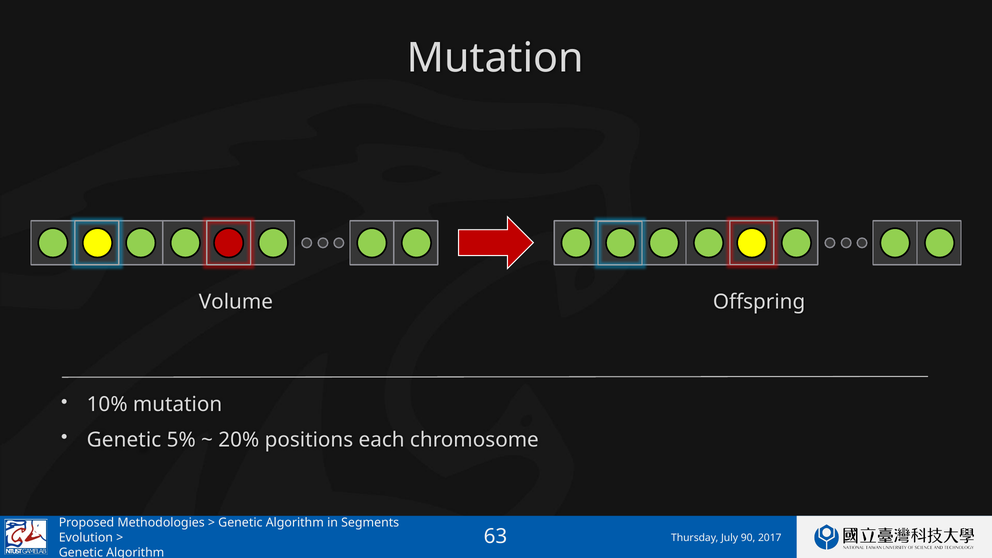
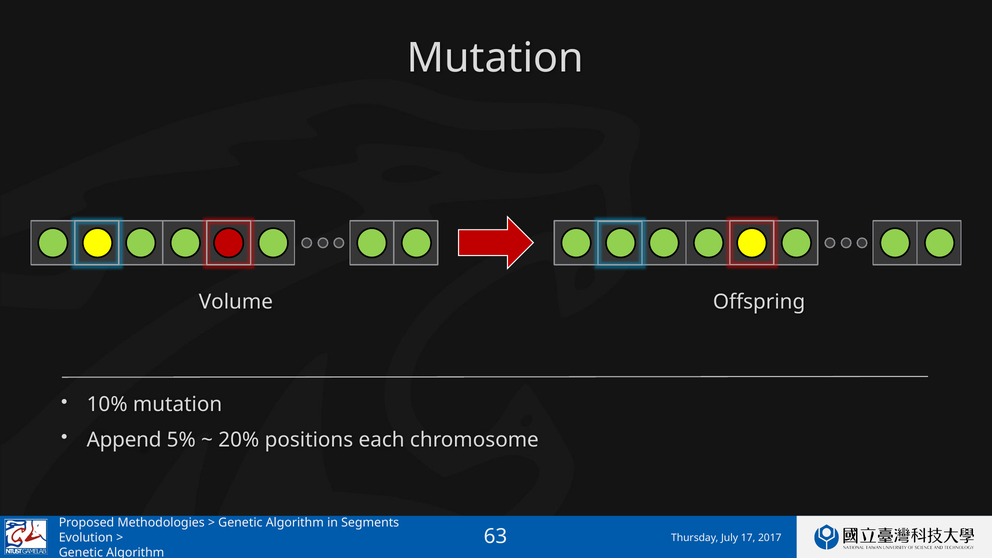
Genetic at (124, 440): Genetic -> Append
90: 90 -> 17
